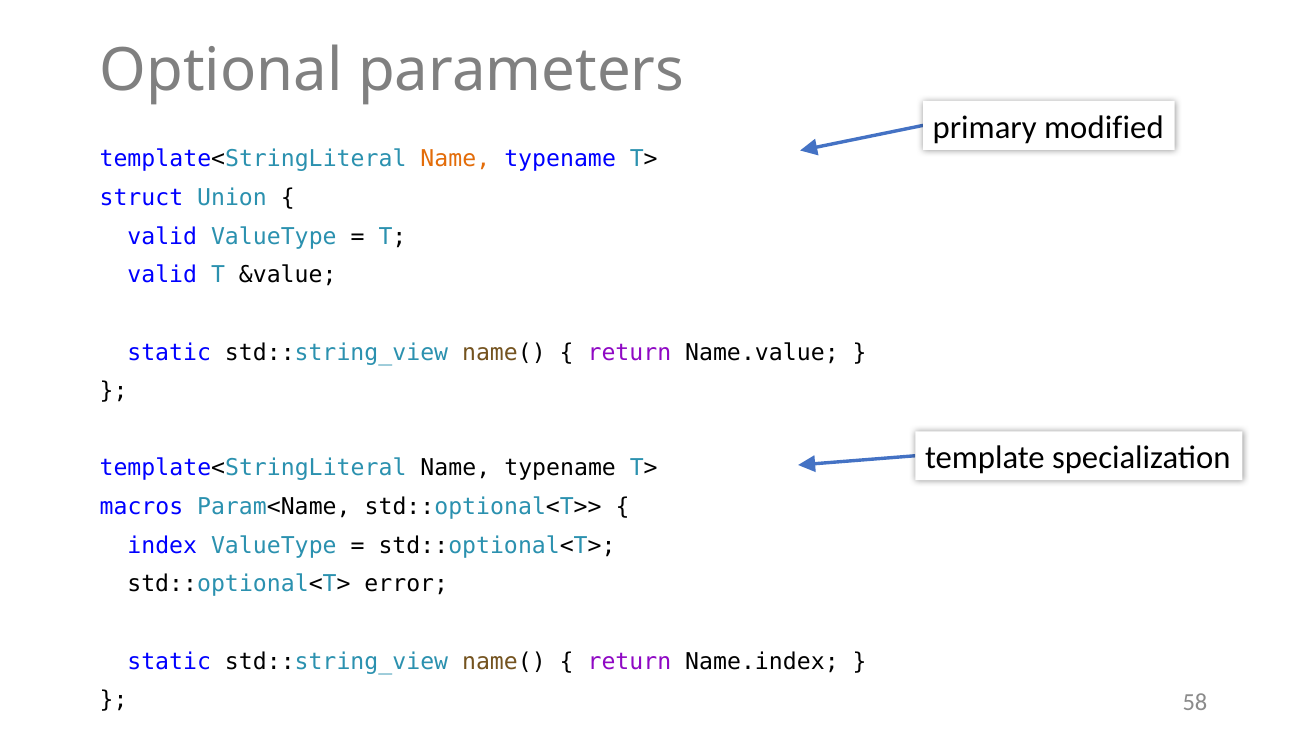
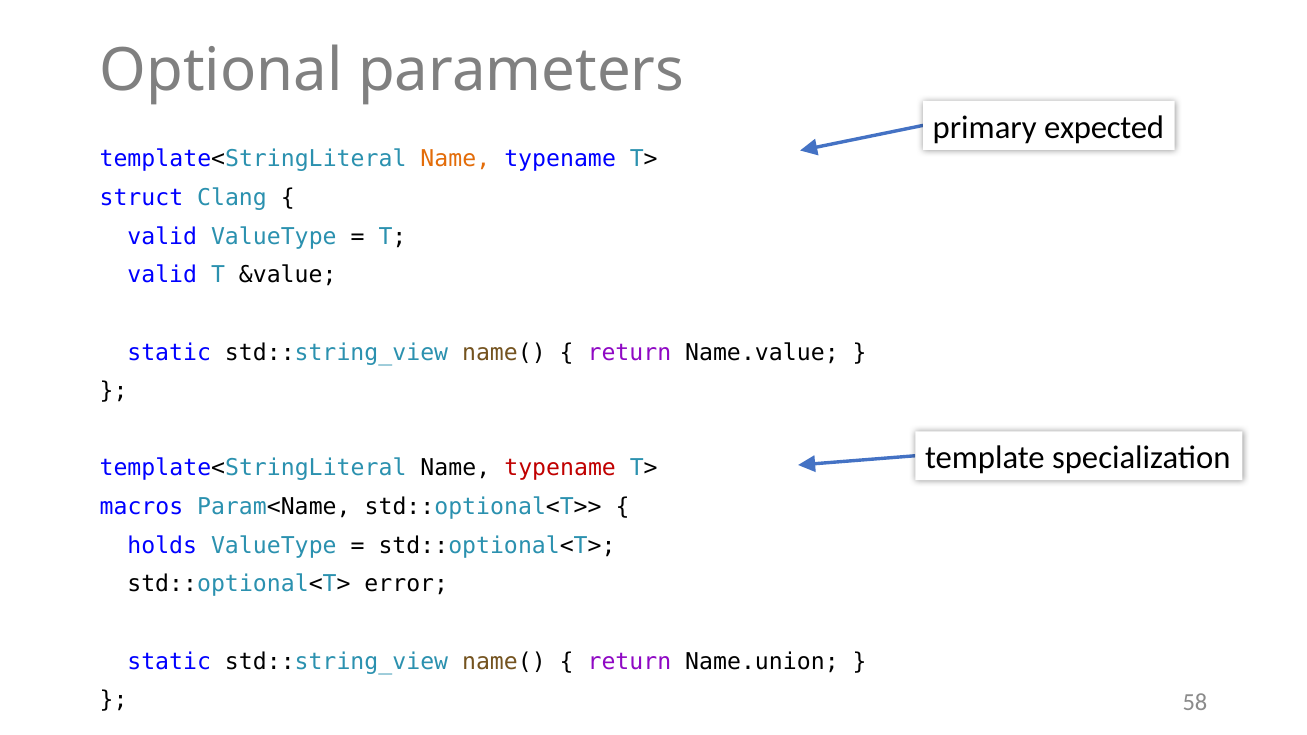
modified: modified -> expected
Union: Union -> Clang
typename at (560, 468) colour: black -> red
index: index -> holds
Name.index: Name.index -> Name.union
